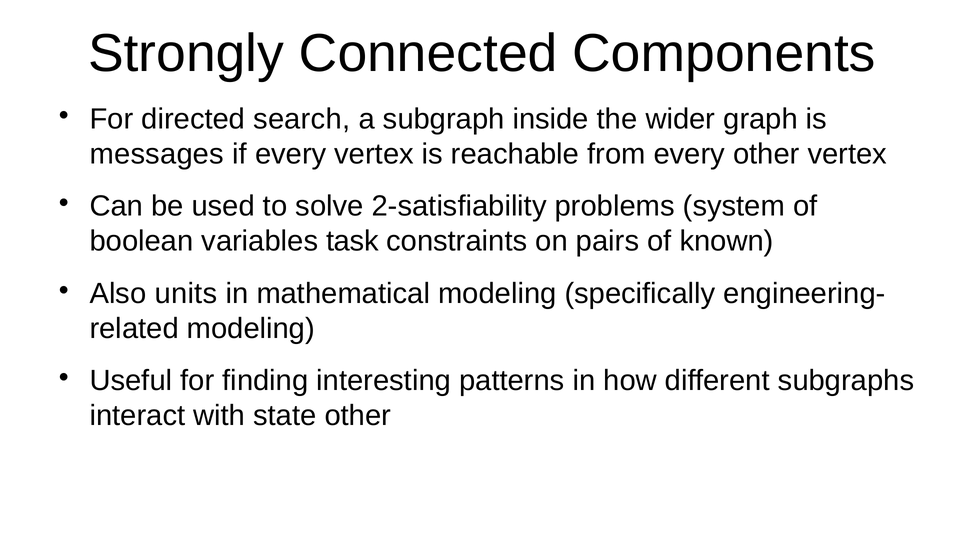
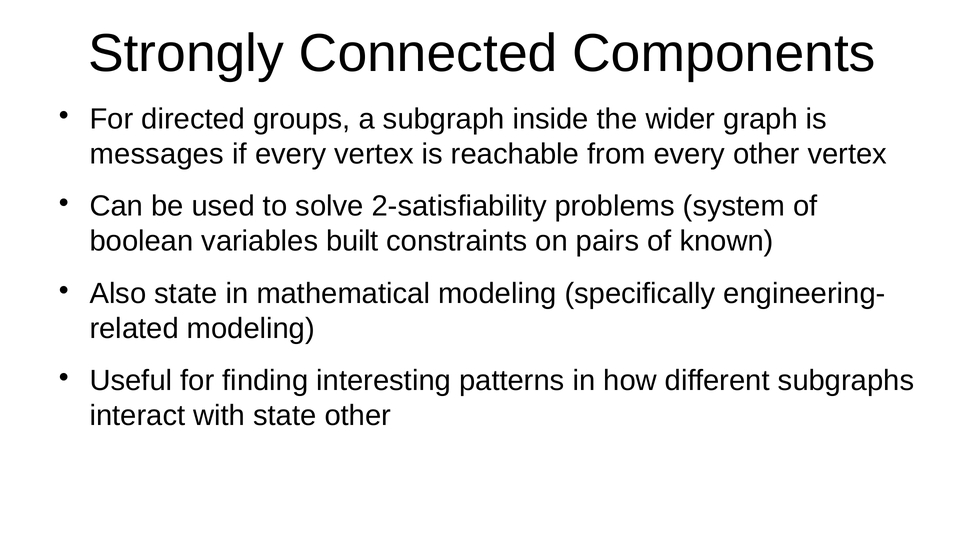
search: search -> groups
task: task -> built
Also units: units -> state
